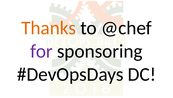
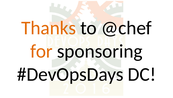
for colour: purple -> orange
